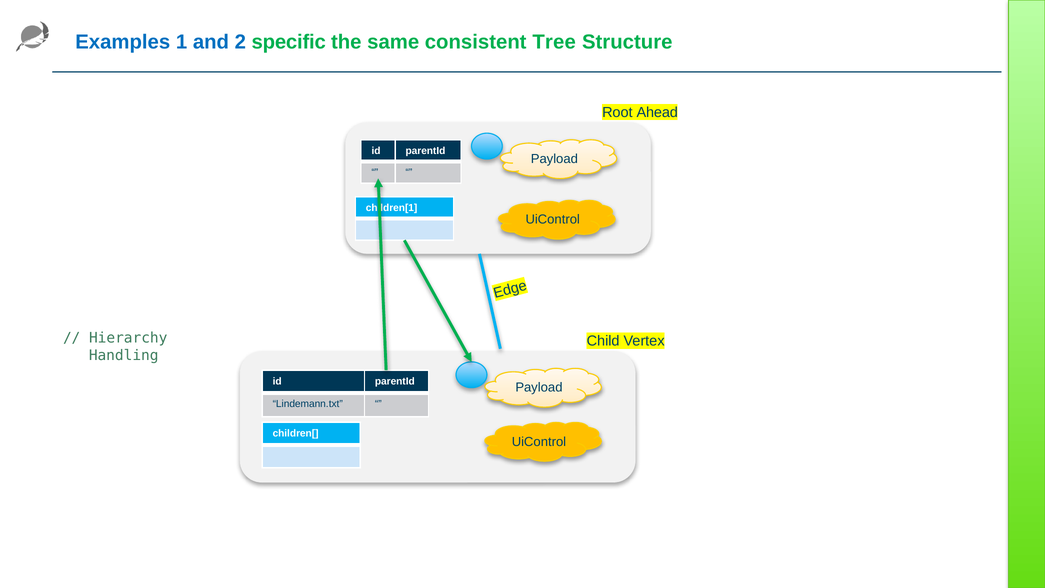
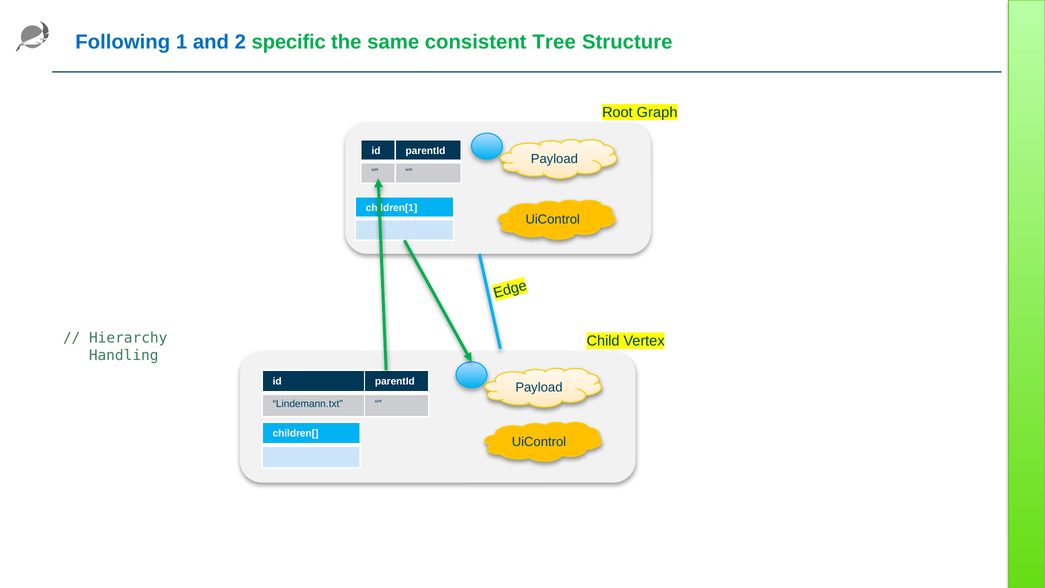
Examples: Examples -> Following
Ahead: Ahead -> Graph
